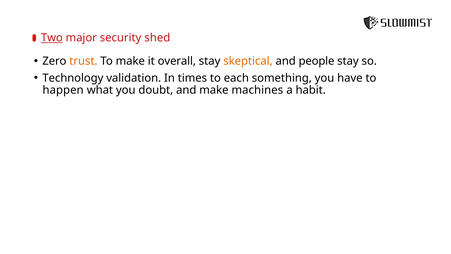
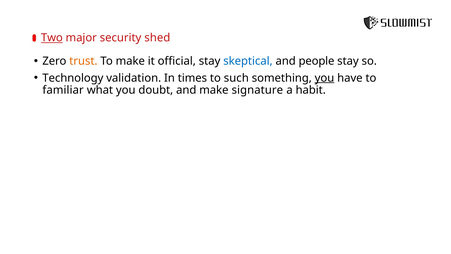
overall: overall -> official
skeptical colour: orange -> blue
each: each -> such
you at (325, 78) underline: none -> present
happen: happen -> familiar
machines: machines -> signature
